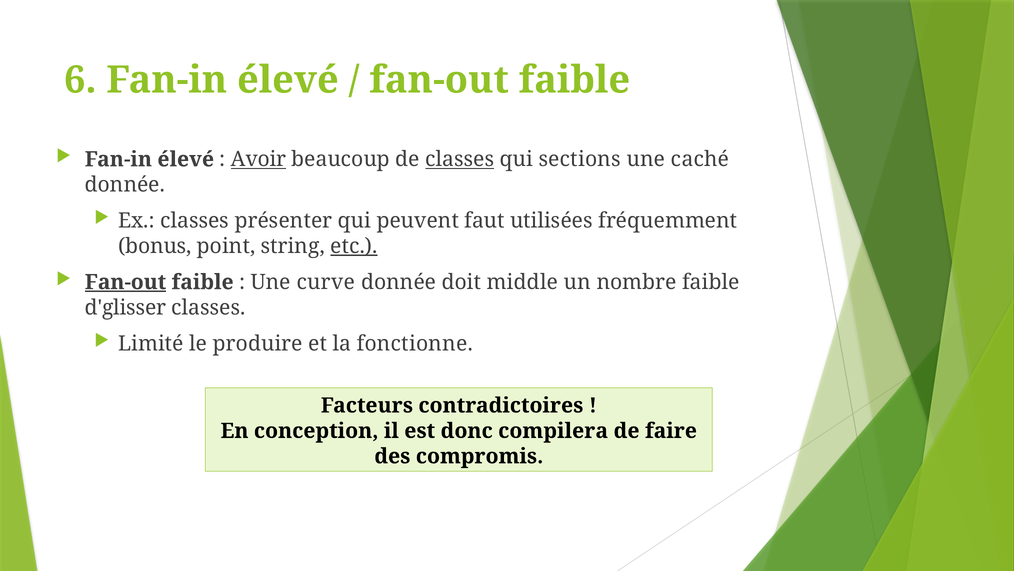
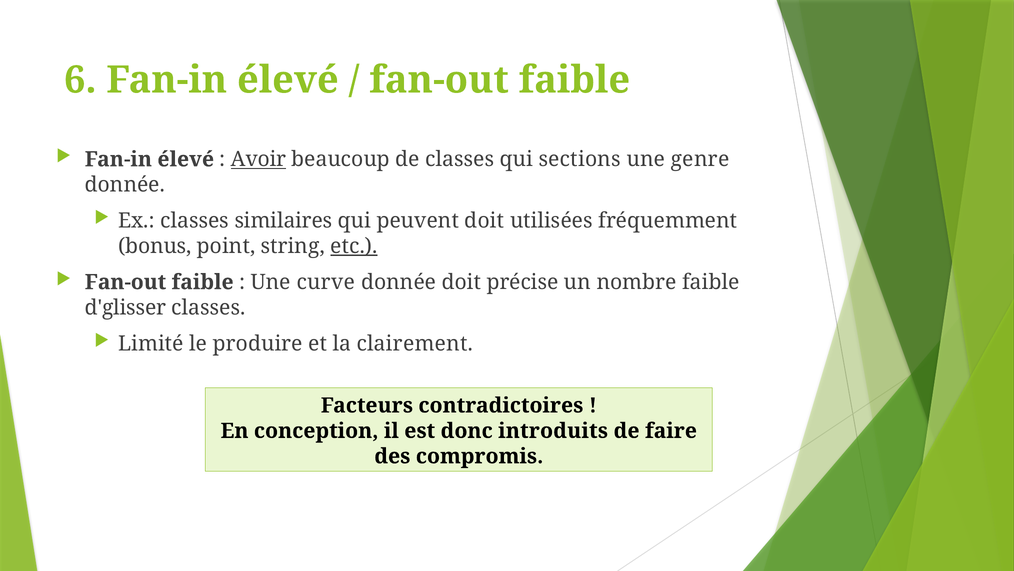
classes at (460, 159) underline: present -> none
caché: caché -> genre
présenter: présenter -> similaires
peuvent faut: faut -> doit
Fan-out at (125, 282) underline: present -> none
middle: middle -> précise
fonctionne: fonctionne -> clairement
compilera: compilera -> introduits
